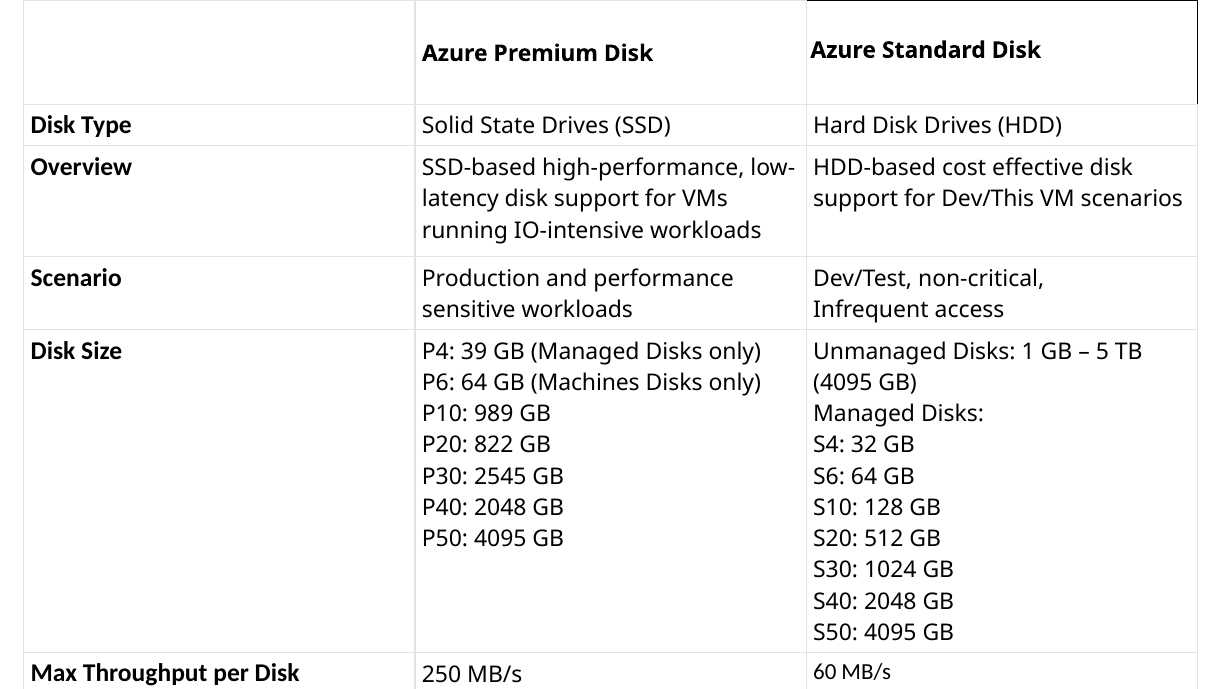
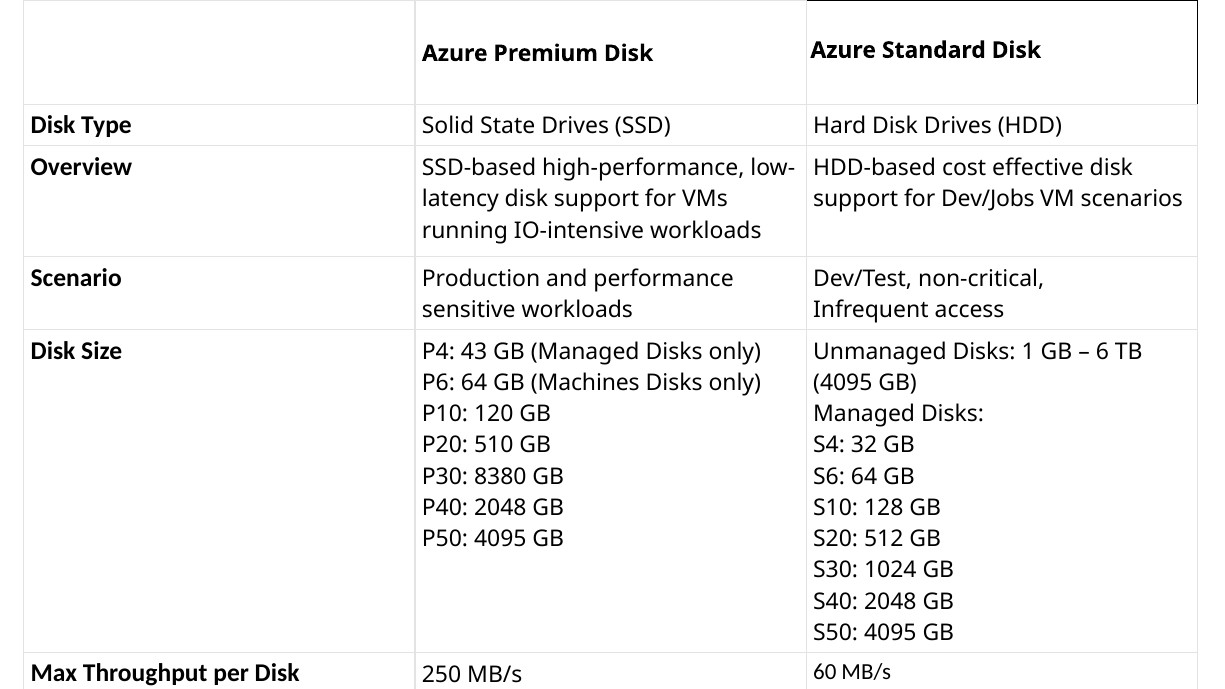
Dev/This: Dev/This -> Dev/Jobs
39: 39 -> 43
5: 5 -> 6
989: 989 -> 120
822: 822 -> 510
2545: 2545 -> 8380
